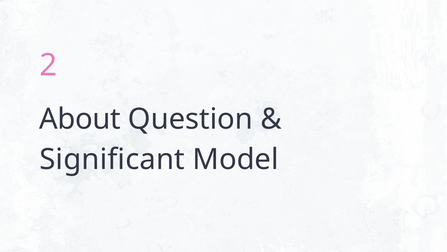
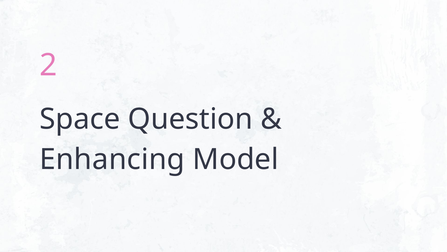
About: About -> Space
Significant: Significant -> Enhancing
